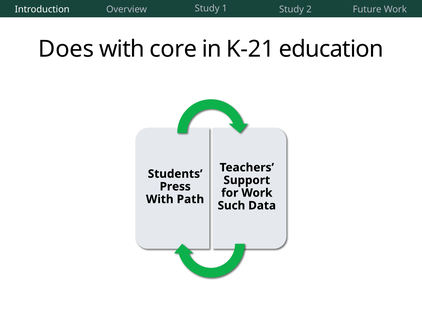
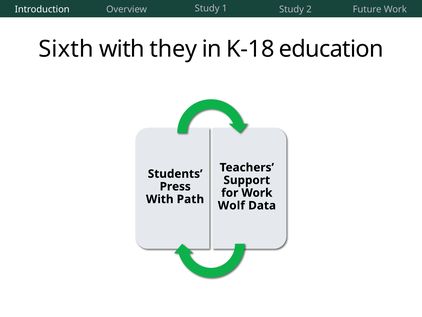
Does: Does -> Sixth
core: core -> they
K-21: K-21 -> K-18
Such: Such -> Wolf
